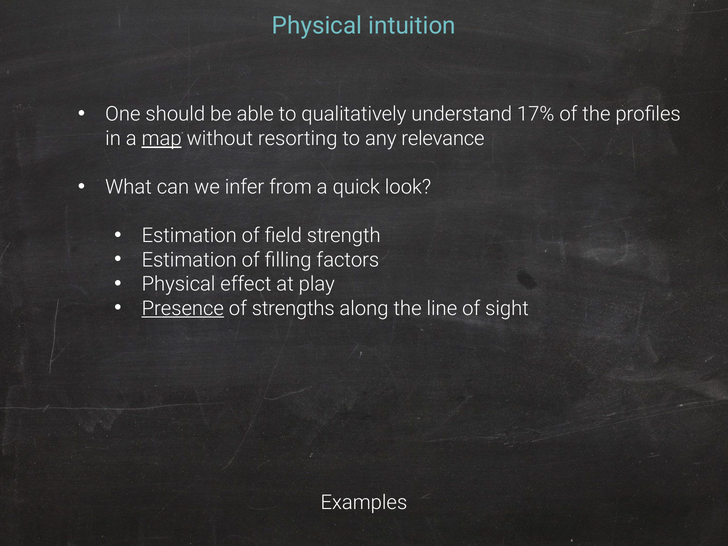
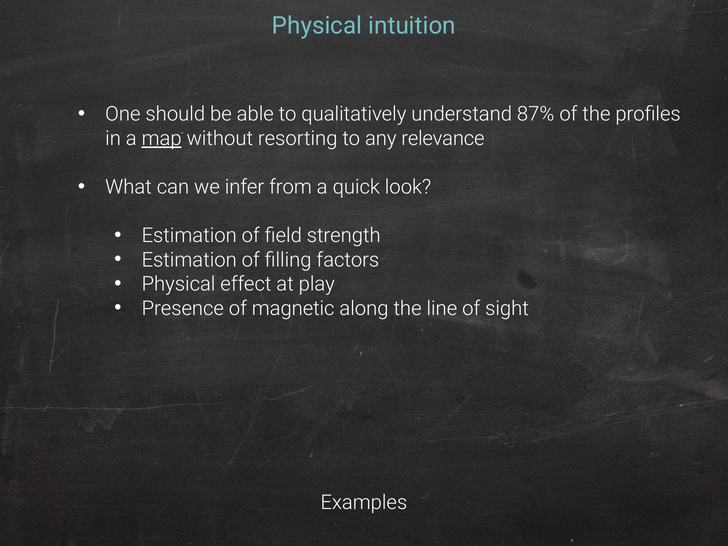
17%: 17% -> 87%
Presence underline: present -> none
strengths: strengths -> magnetic
